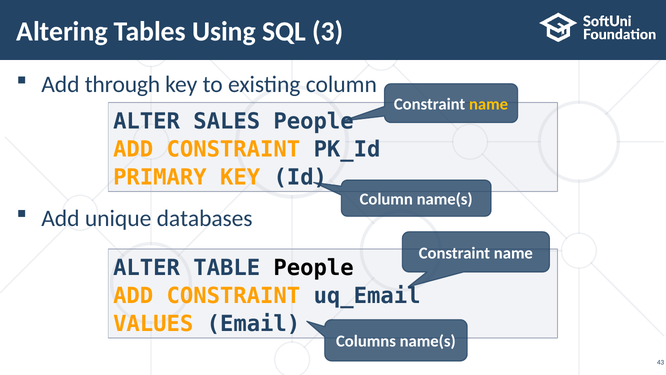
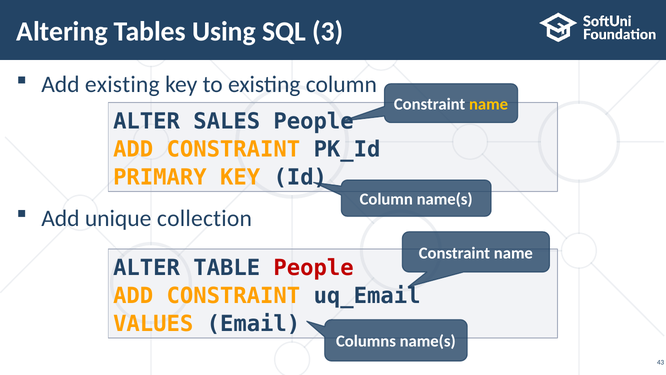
Add through: through -> existing
databases: databases -> collection
People at (314, 267) colour: black -> red
